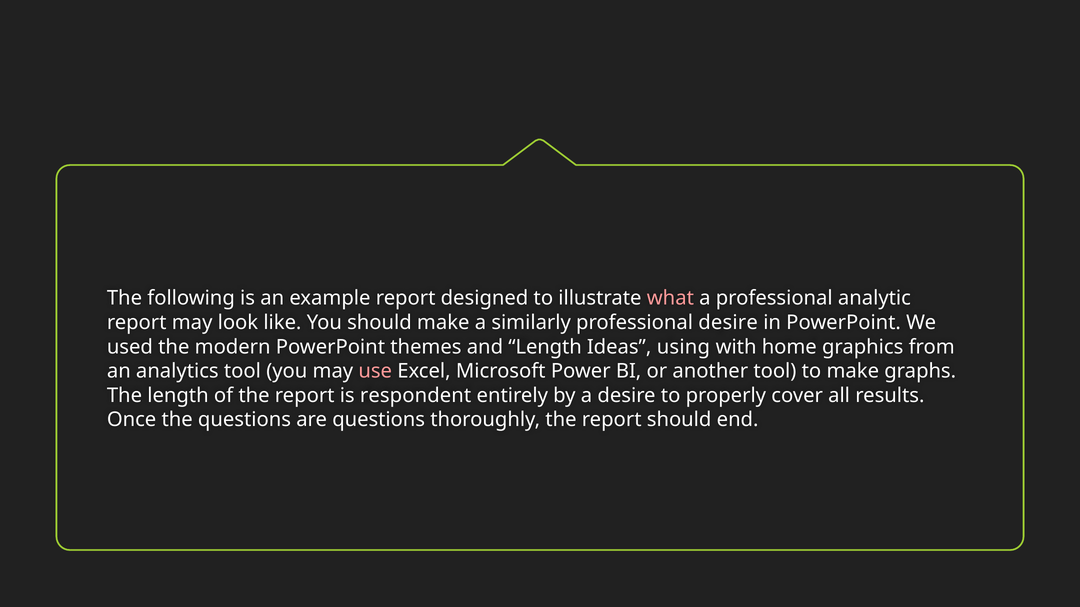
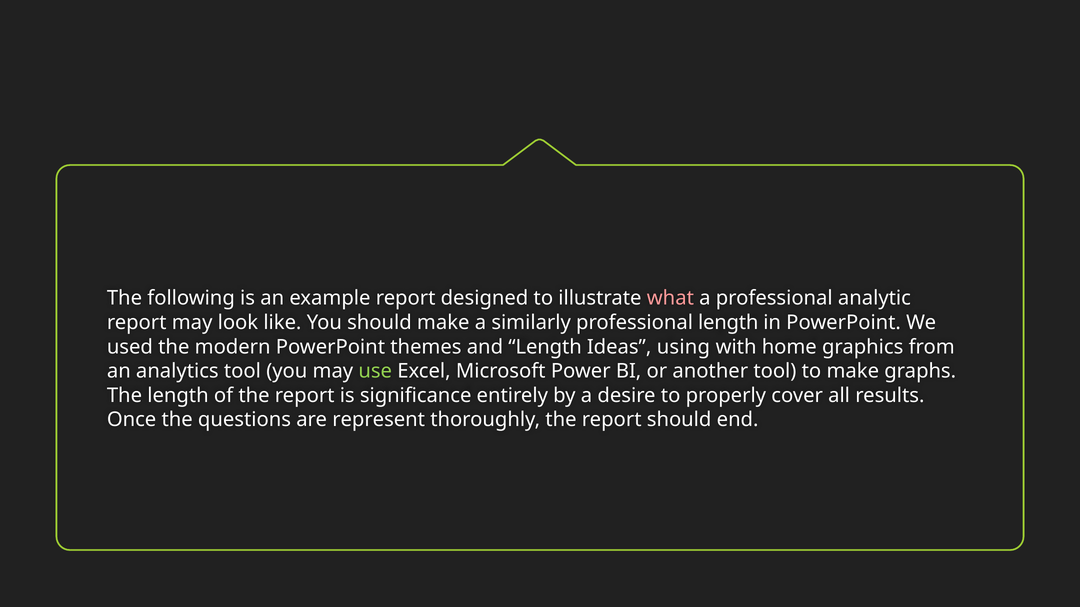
professional desire: desire -> length
use colour: pink -> light green
respondent: respondent -> significance
are questions: questions -> represent
